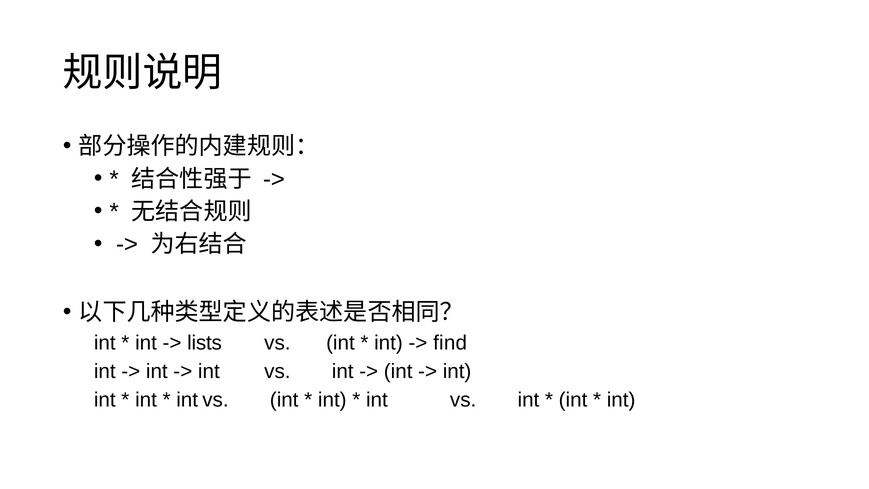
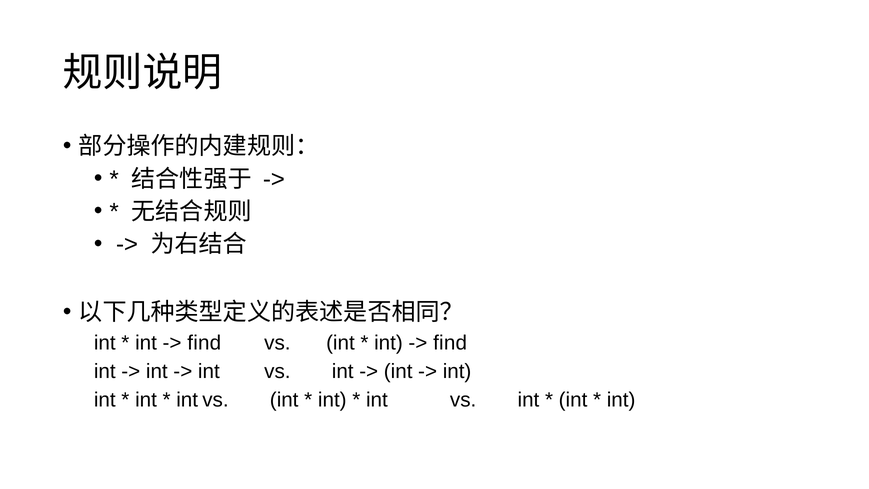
lists at (204, 343): lists -> find
